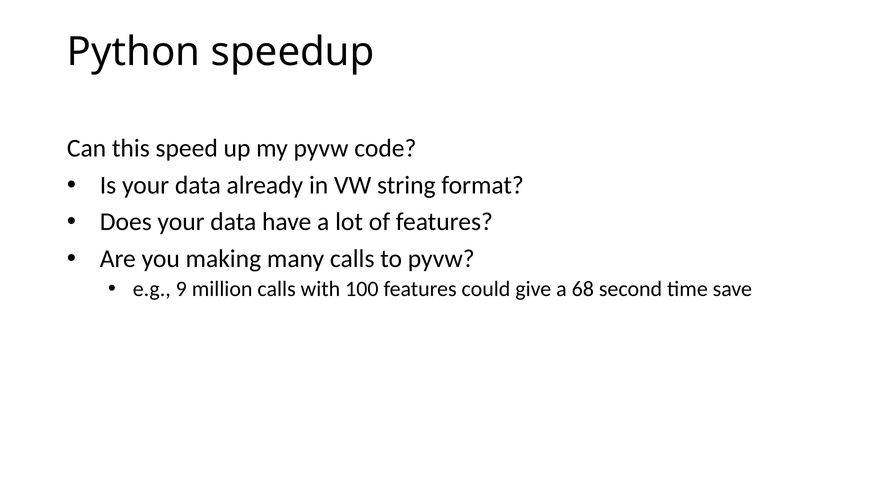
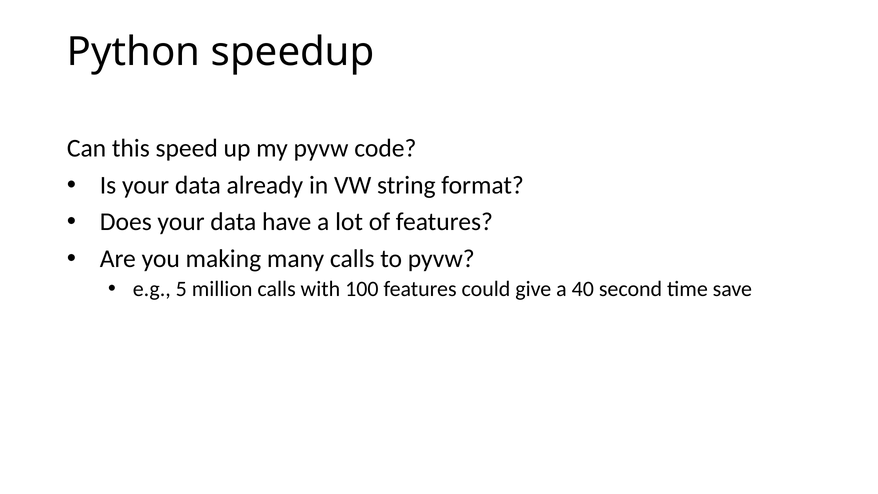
9: 9 -> 5
68: 68 -> 40
